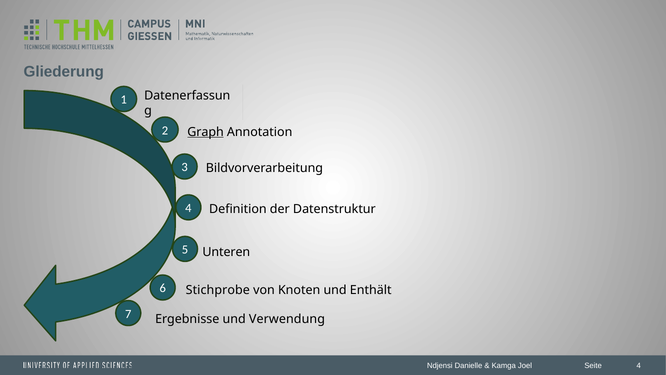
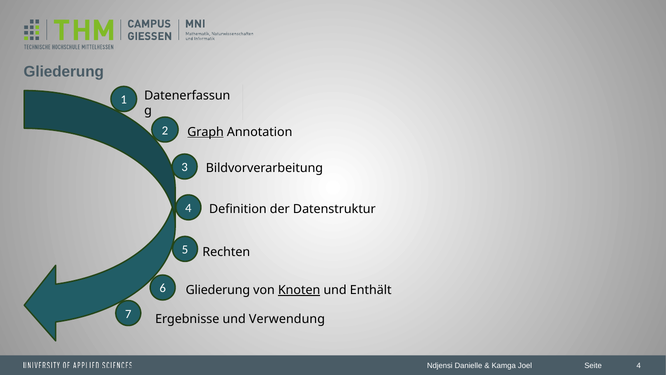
Unteren: Unteren -> Rechten
6 Stichprobe: Stichprobe -> Gliederung
Knoten underline: none -> present
